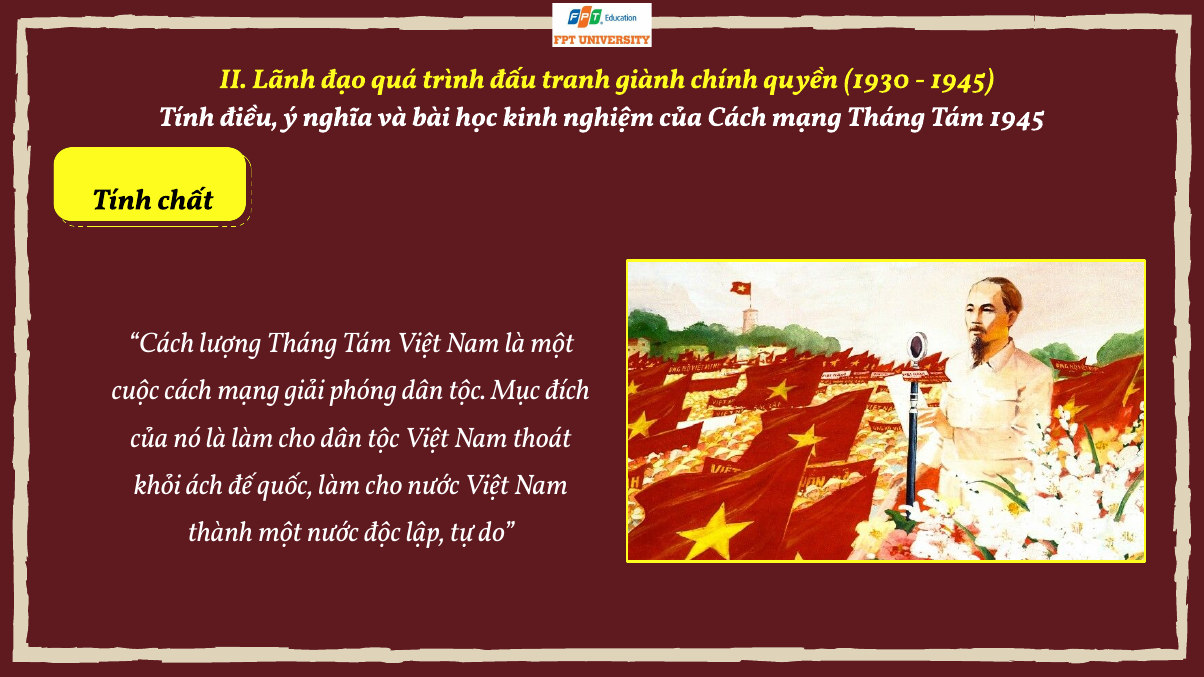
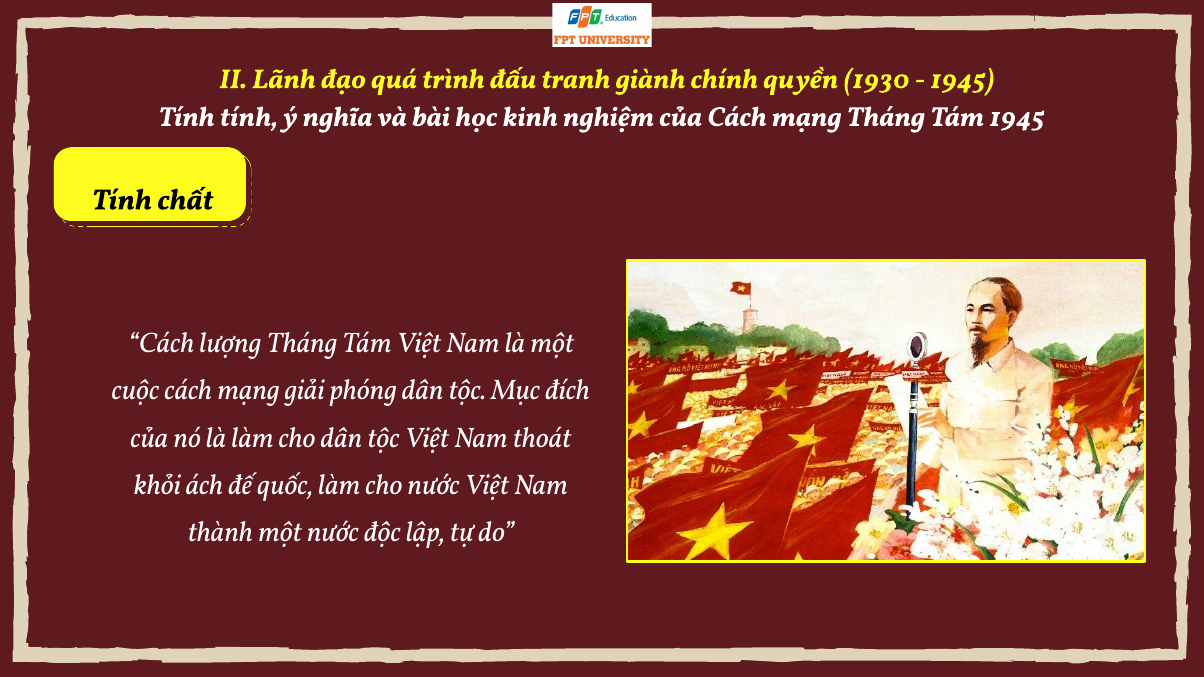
Tính điều: điều -> tính
